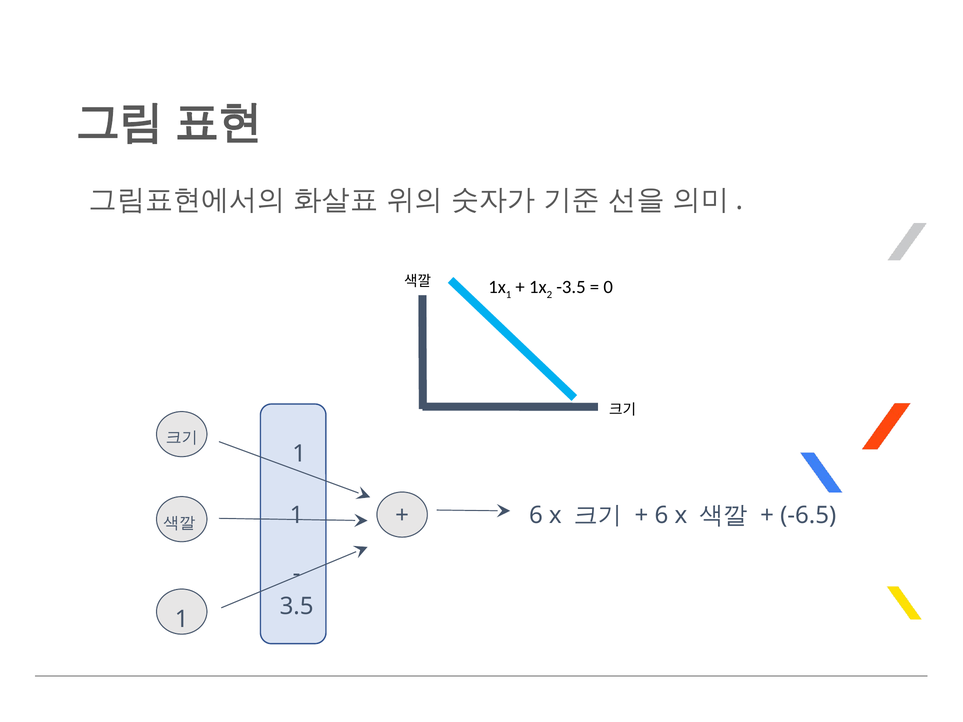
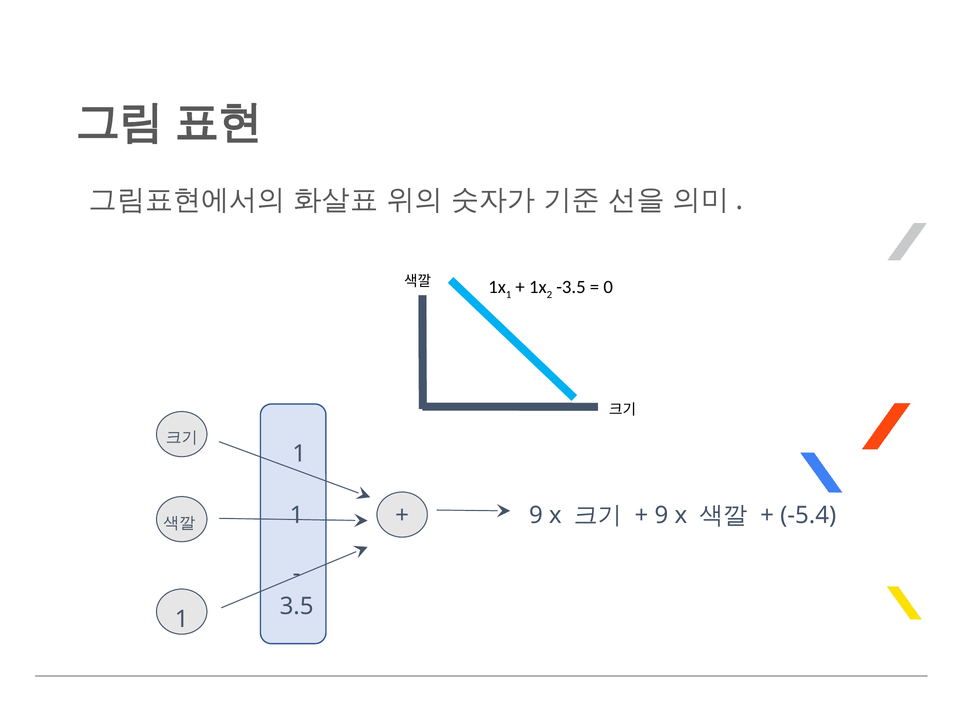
6 at (536, 515): 6 -> 9
6 at (661, 515): 6 -> 9
-6.5: -6.5 -> -5.4
